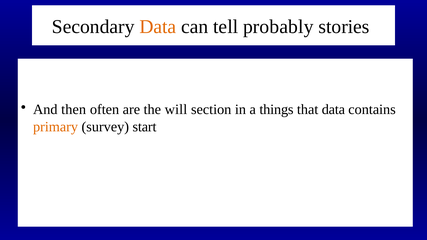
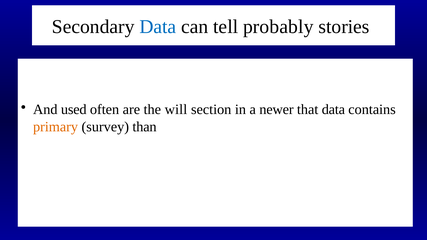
Data at (158, 27) colour: orange -> blue
then: then -> used
things: things -> newer
start: start -> than
